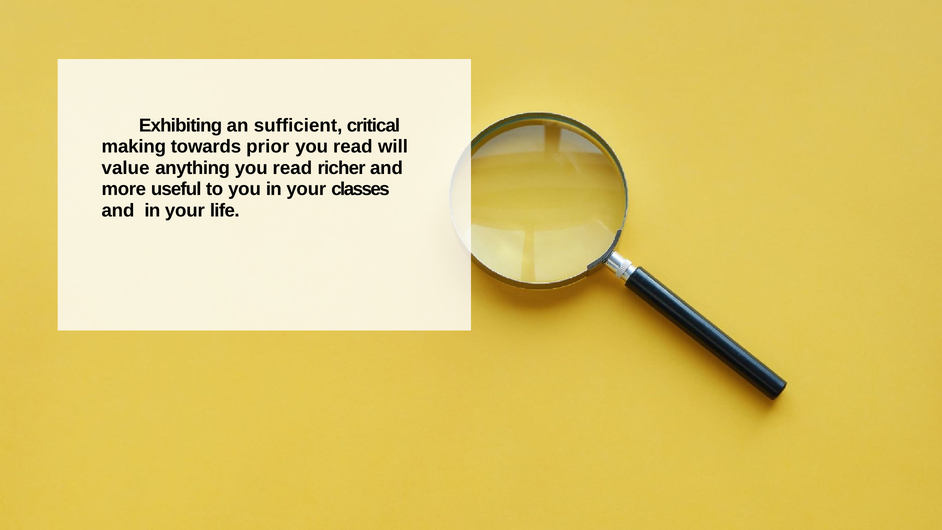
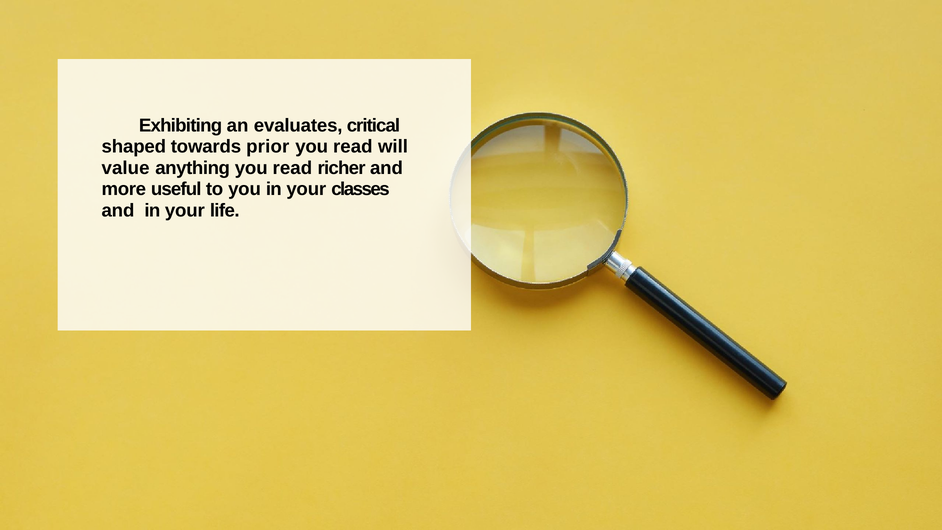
sufficient: sufficient -> evaluates
making: making -> shaped
